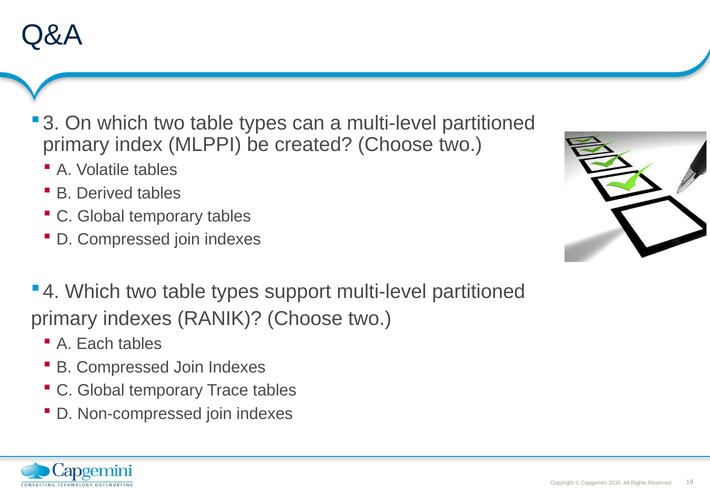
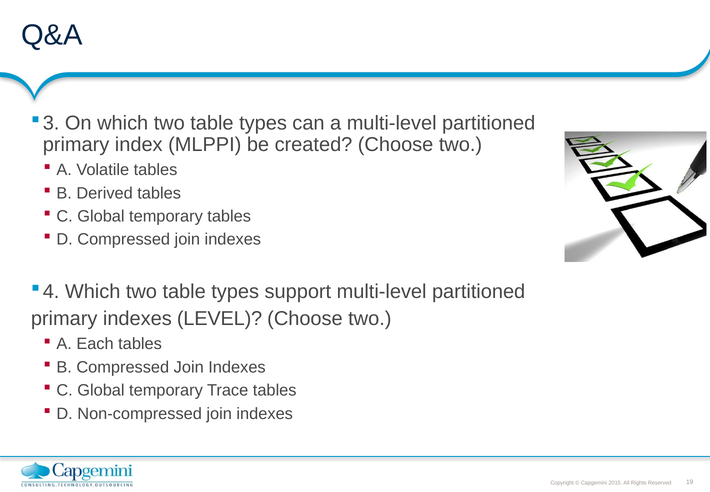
RANIK: RANIK -> LEVEL
